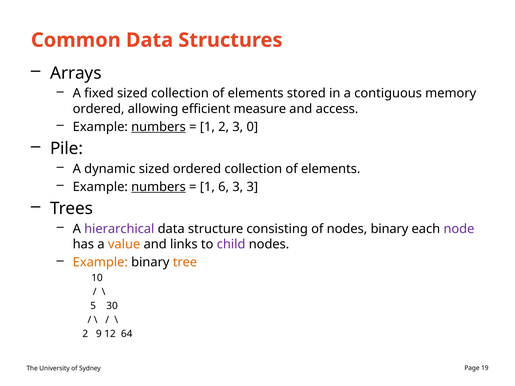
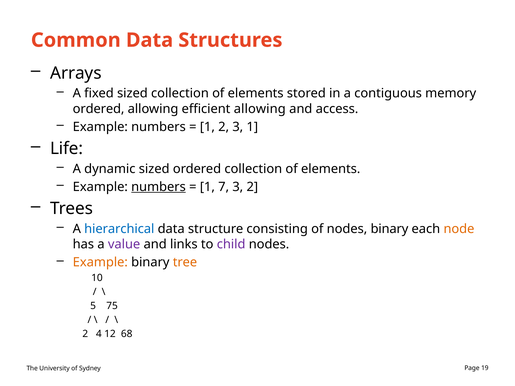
efficient measure: measure -> allowing
numbers at (158, 127) underline: present -> none
3 0: 0 -> 1
Pile: Pile -> Life
6: 6 -> 7
3 3: 3 -> 2
hierarchical colour: purple -> blue
node colour: purple -> orange
value colour: orange -> purple
30: 30 -> 75
9: 9 -> 4
64: 64 -> 68
